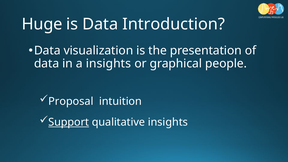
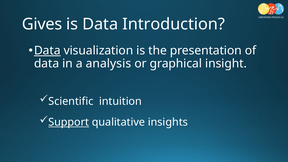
Huge: Huge -> Gives
Data at (47, 51) underline: none -> present
a insights: insights -> analysis
people: people -> insight
Proposal: Proposal -> Scientific
